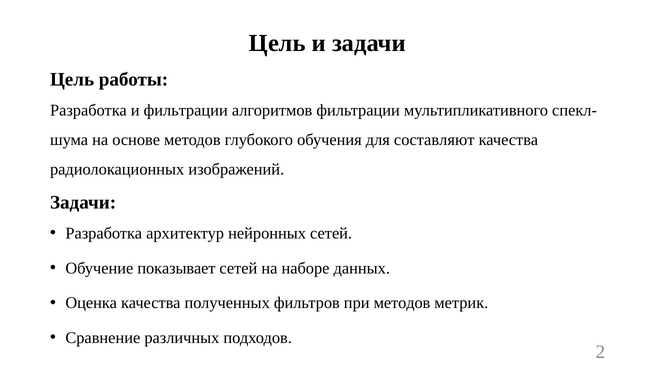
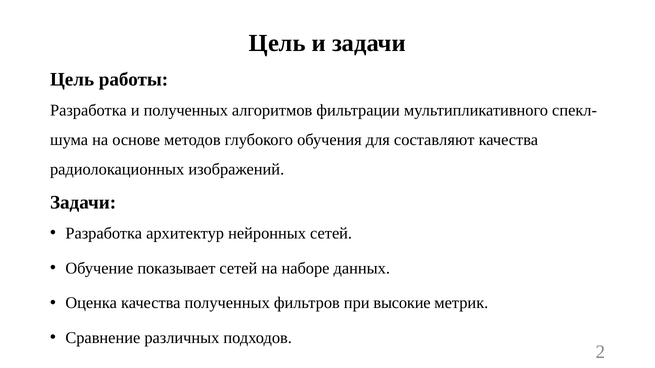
и фильтрации: фильтрации -> полученных
при методов: методов -> высокие
